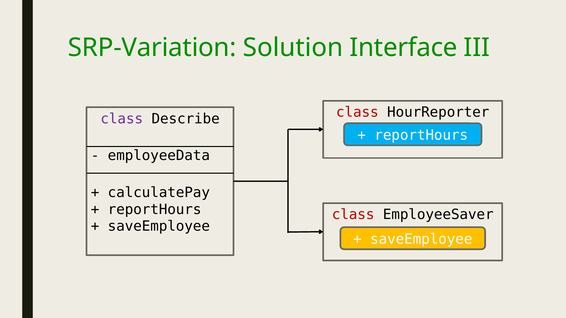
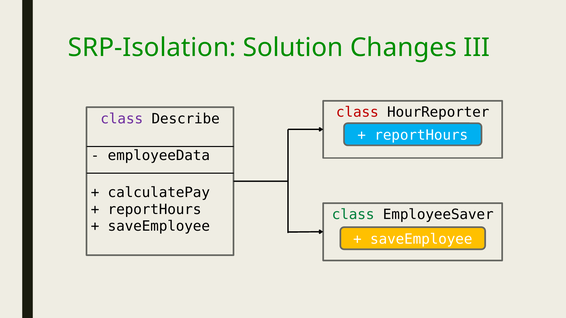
SRP-Variation: SRP-Variation -> SRP-Isolation
Interface: Interface -> Changes
class at (353, 215) colour: red -> green
